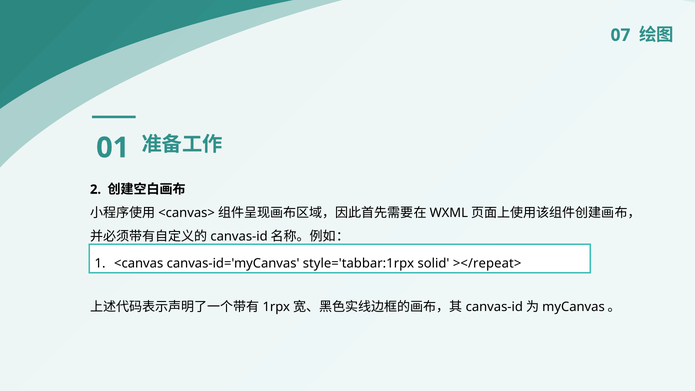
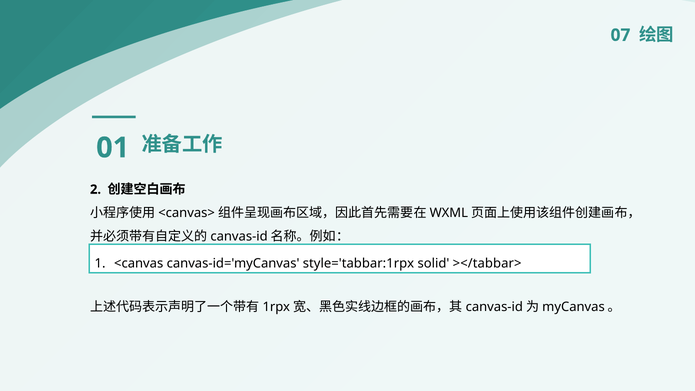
></repeat>: ></repeat> -> ></tabbar>
